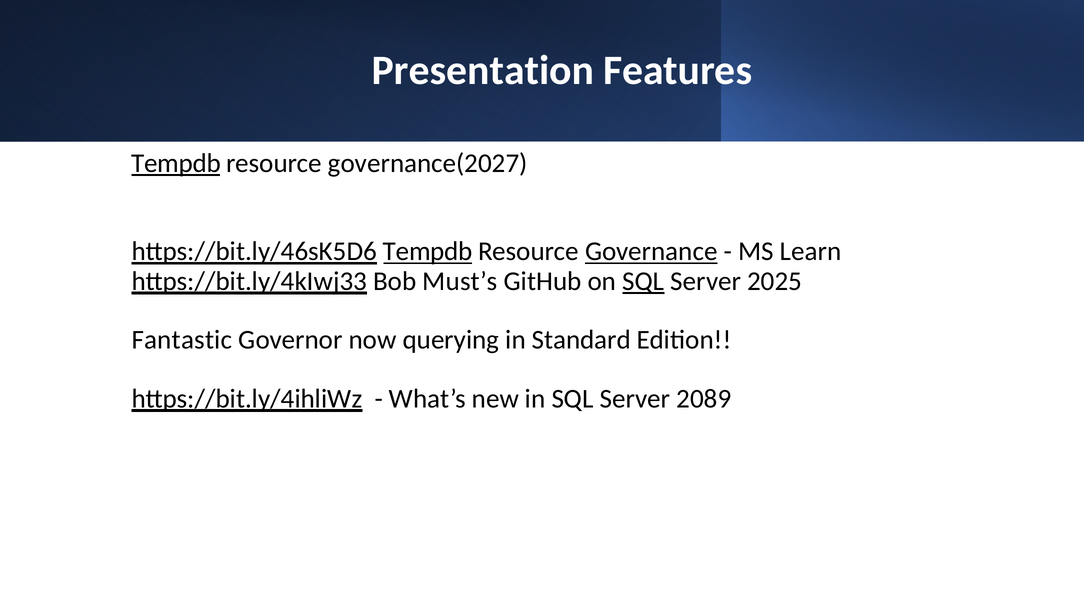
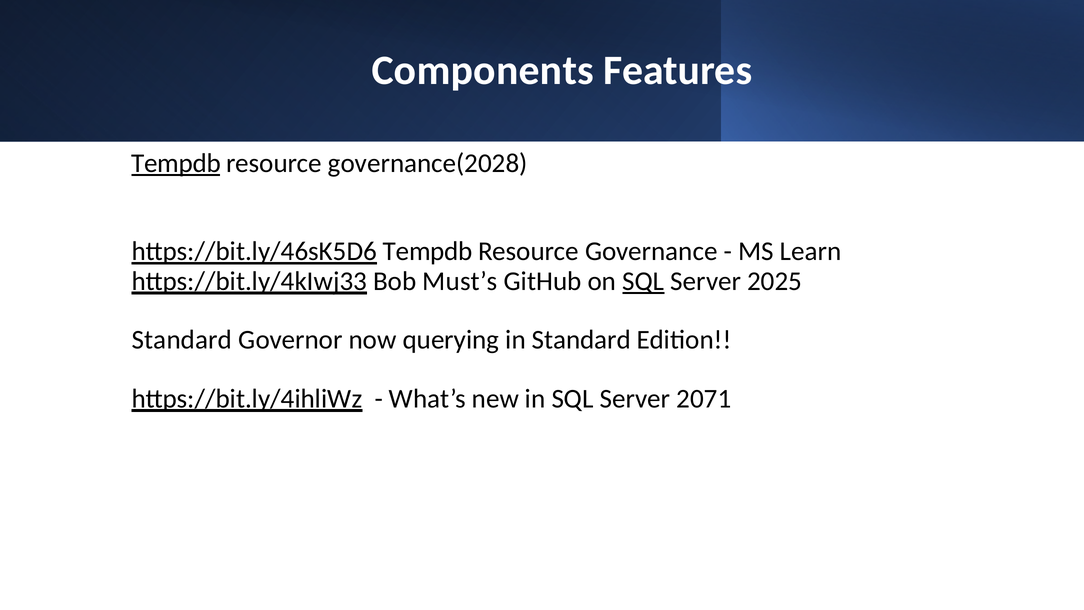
Presentation: Presentation -> Components
governance(2027: governance(2027 -> governance(2028
Tempdb at (428, 251) underline: present -> none
Governance underline: present -> none
Fantastic at (182, 340): Fantastic -> Standard
2089: 2089 -> 2071
